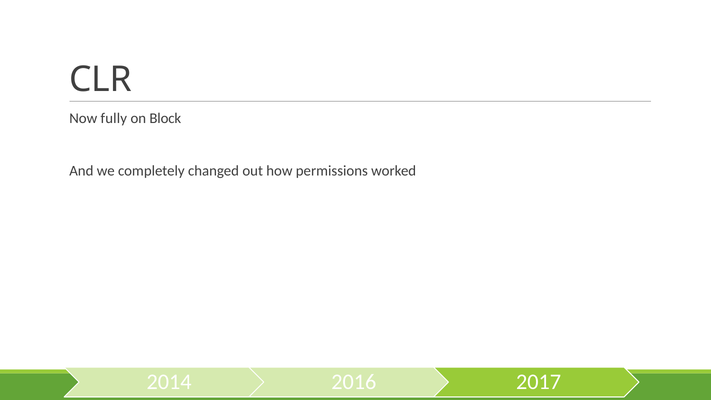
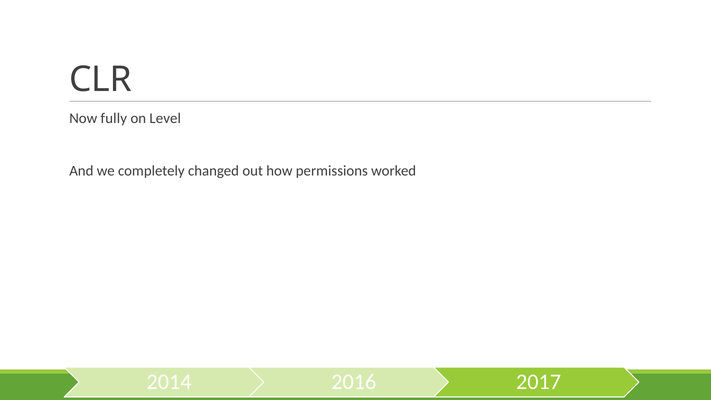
Block: Block -> Level
